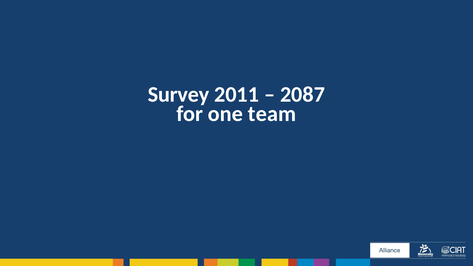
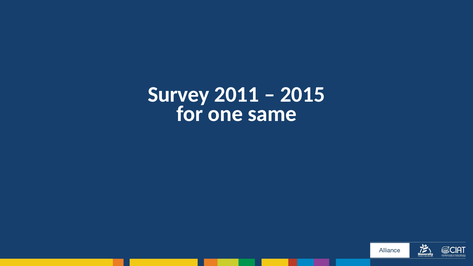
2087: 2087 -> 2015
team: team -> same
